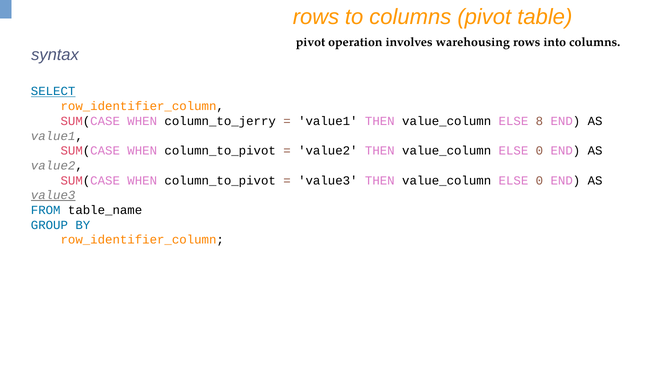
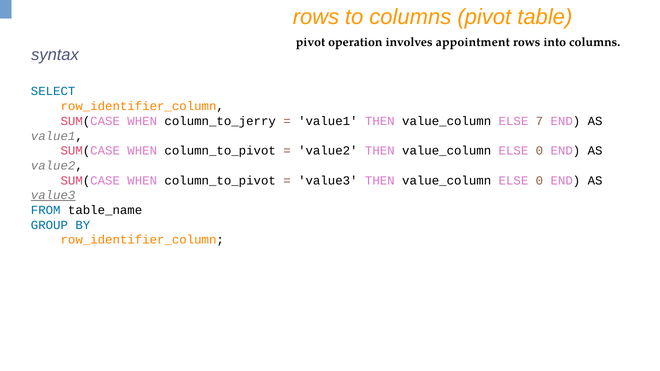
warehousing: warehousing -> appointment
SELECT underline: present -> none
8: 8 -> 7
